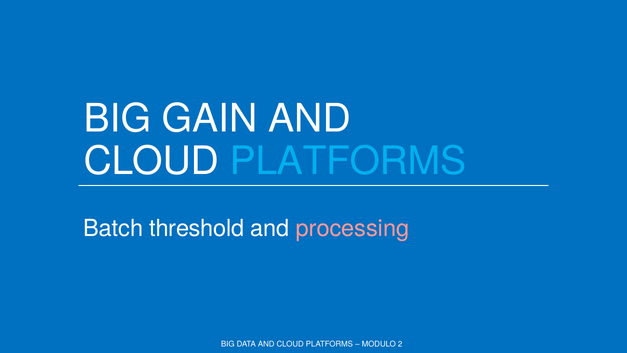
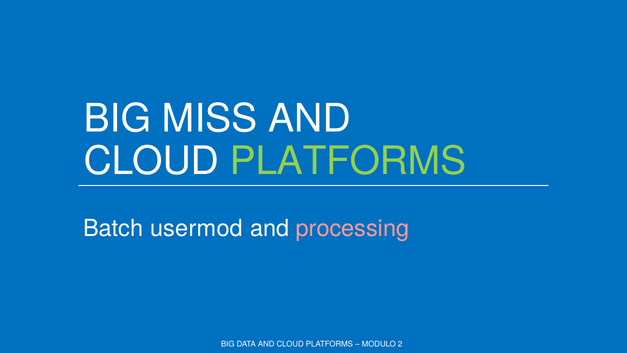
GAIN: GAIN -> MISS
PLATFORMS at (348, 161) colour: light blue -> light green
threshold: threshold -> usermod
